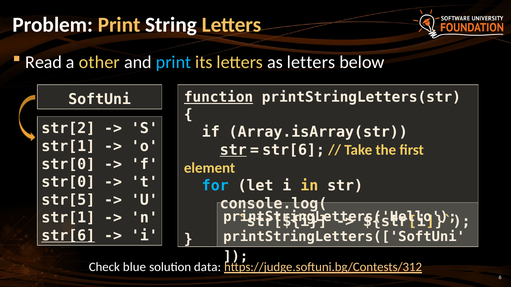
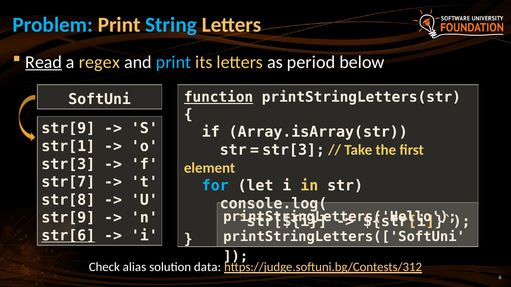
Problem colour: white -> light blue
String colour: white -> light blue
Read underline: none -> present
other: other -> regex
as letters: letters -> period
str[2 at (68, 129): str[2 -> str[9
str at (233, 150) underline: present -> none
str[6 at (294, 150): str[6 -> str[3
str[0 at (68, 164): str[0 -> str[3
str[0 at (68, 182): str[0 -> str[7
str[5: str[5 -> str[8
str[1 at (68, 218): str[1 -> str[9
blue: blue -> alias
